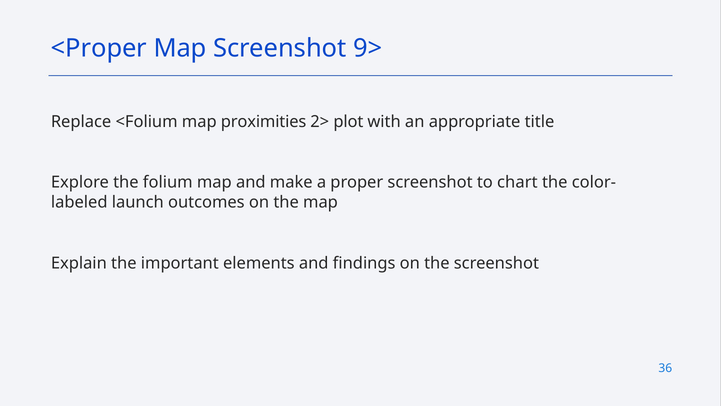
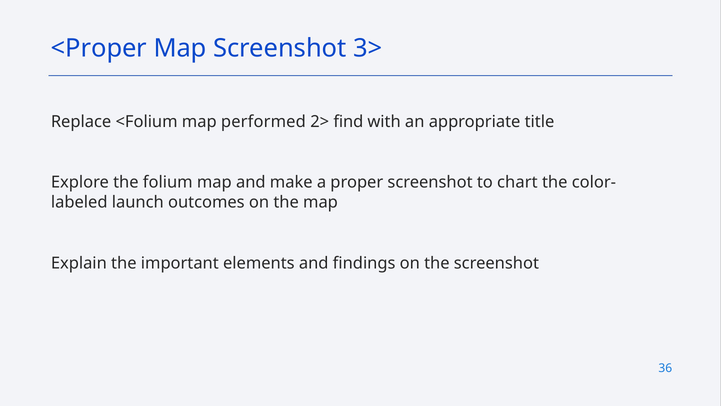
9>: 9> -> 3>
proximities: proximities -> performed
plot: plot -> find
